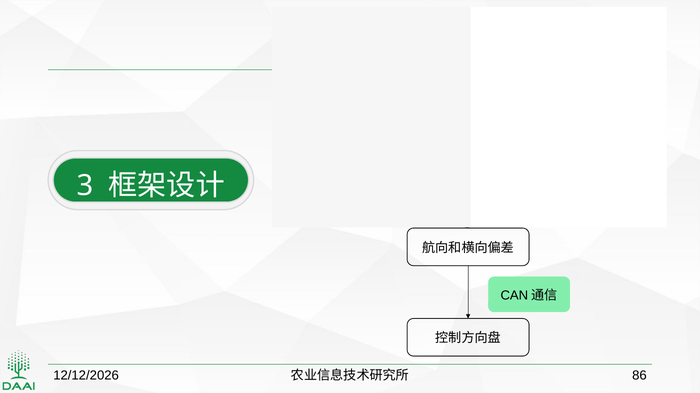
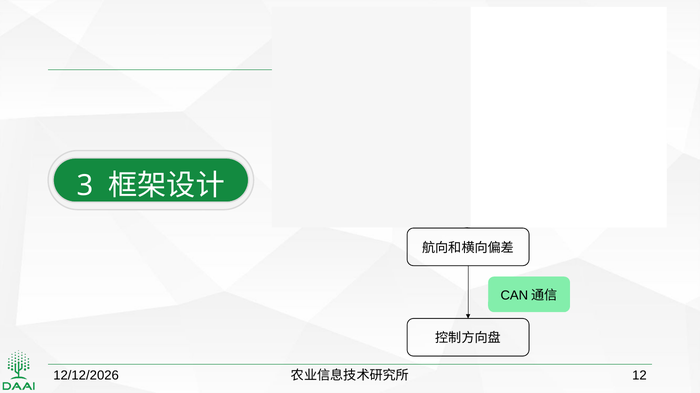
86: 86 -> 12
